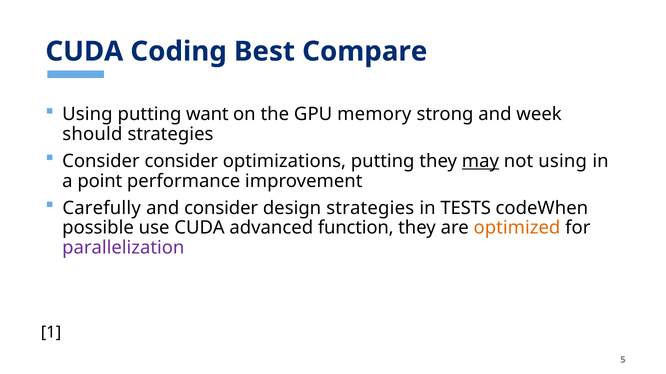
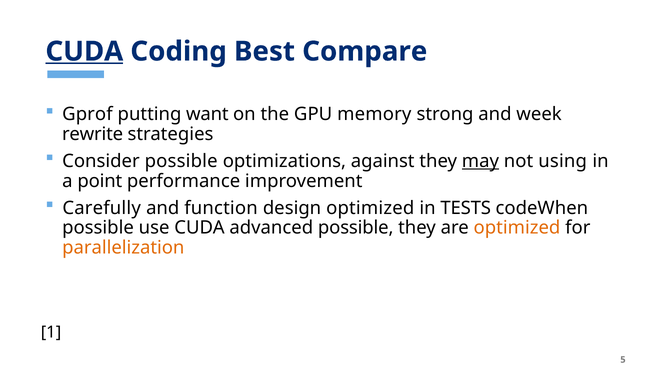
CUDA at (84, 52) underline: none -> present
Using at (87, 114): Using -> Gprof
should: should -> rewrite
Consider consider: consider -> possible
optimizations putting: putting -> against
and consider: consider -> function
design strategies: strategies -> optimized
advanced function: function -> possible
parallelization colour: purple -> orange
